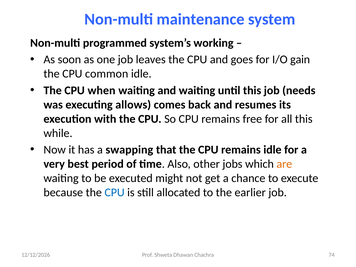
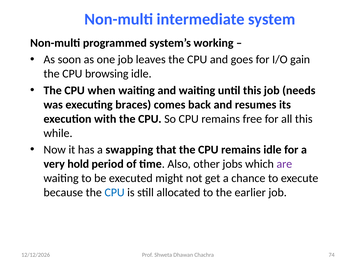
maintenance: maintenance -> intermediate
common: common -> browsing
allows: allows -> braces
best: best -> hold
are colour: orange -> purple
